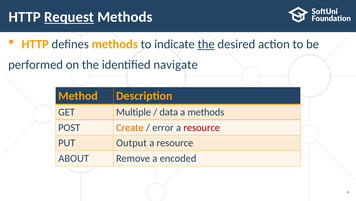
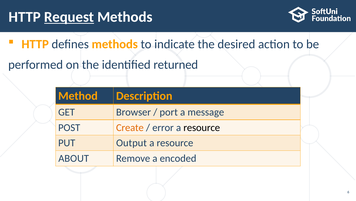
the at (206, 44) underline: present -> none
navigate: navigate -> returned
Multiple: Multiple -> Browser
data: data -> port
a methods: methods -> message
resource at (202, 127) colour: red -> black
